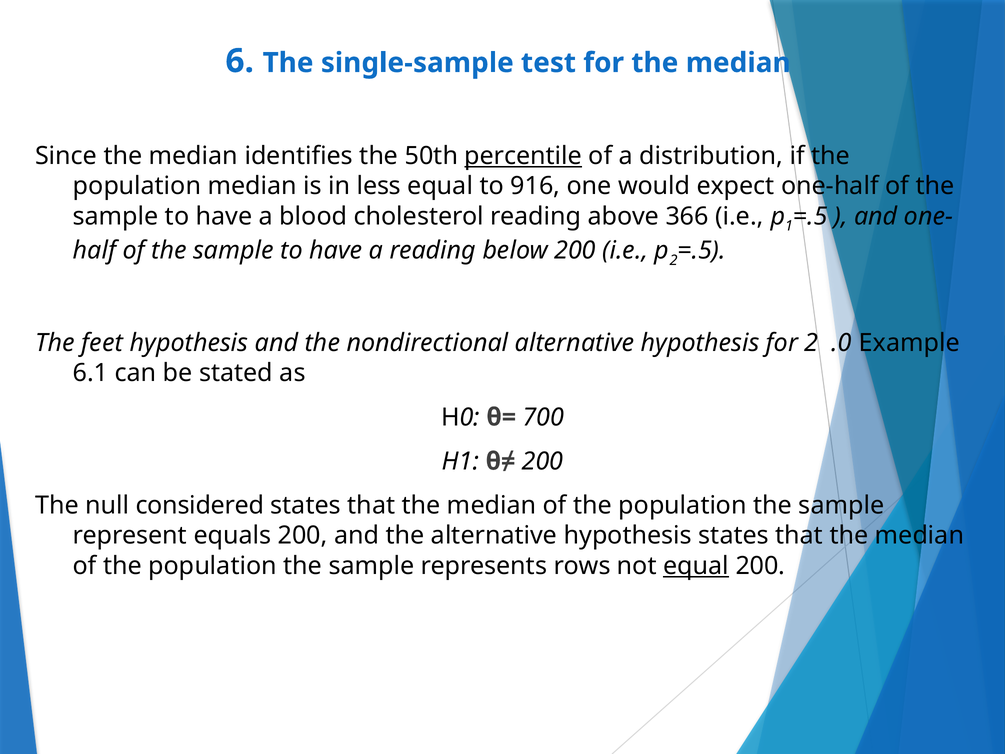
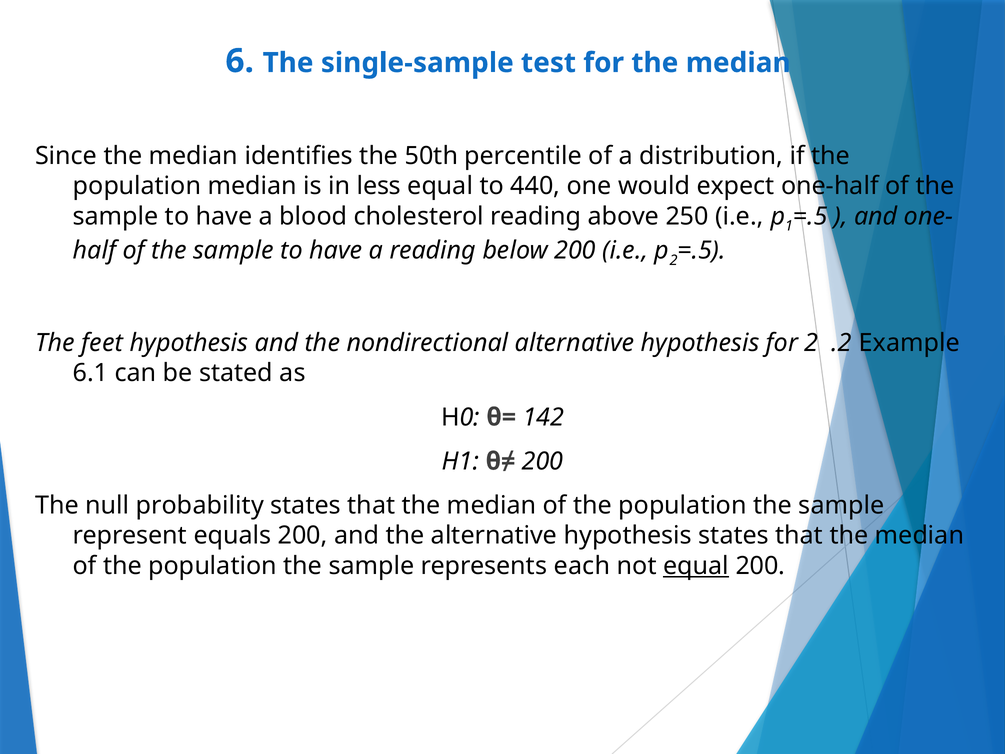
percentile underline: present -> none
916: 916 -> 440
366: 366 -> 250
.0: .0 -> .2
700: 700 -> 142
considered: considered -> probability
rows: rows -> each
